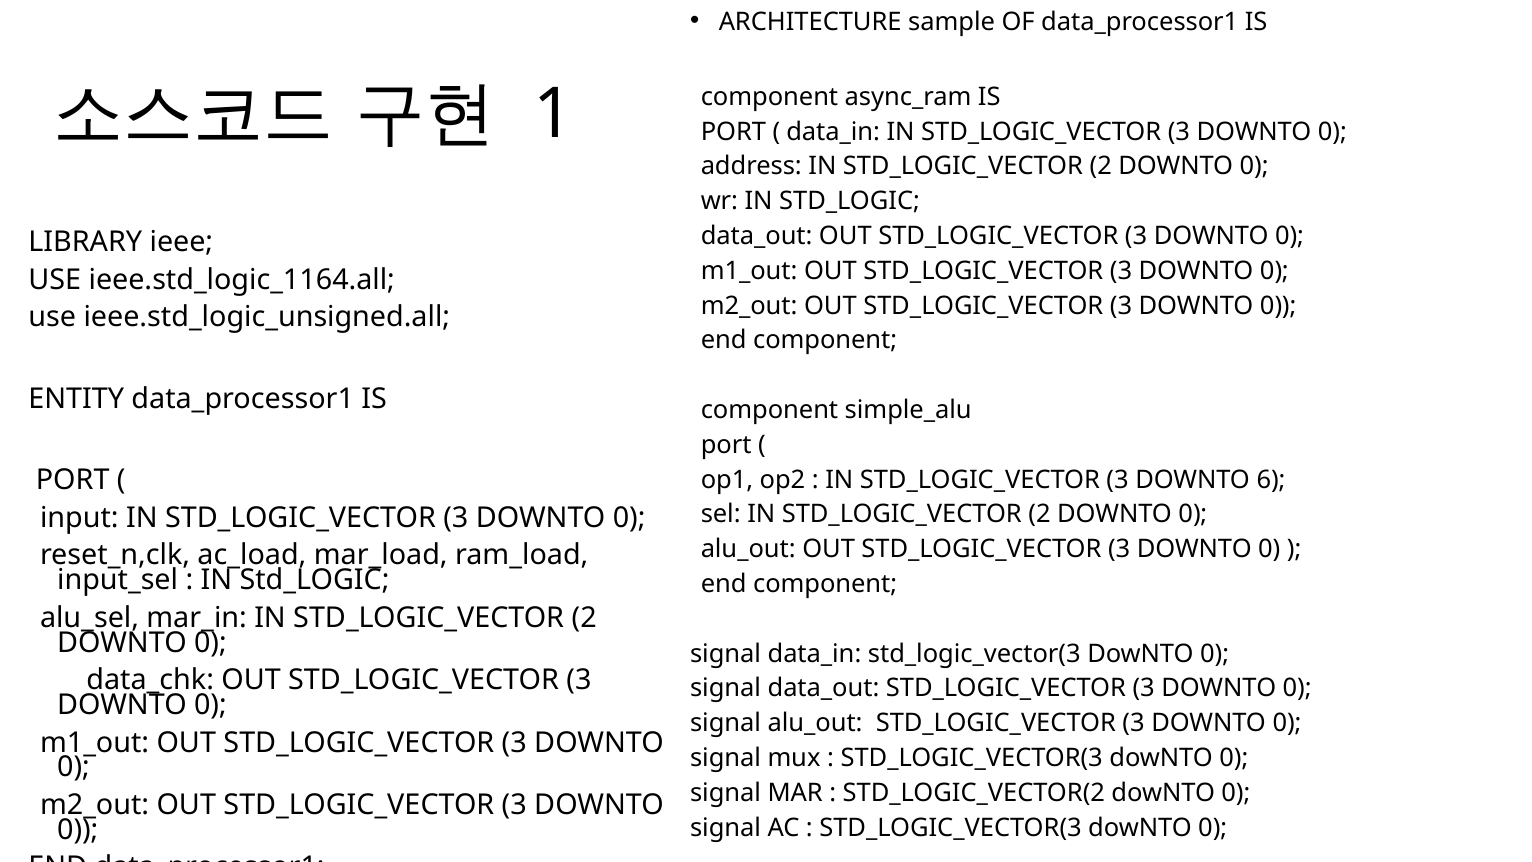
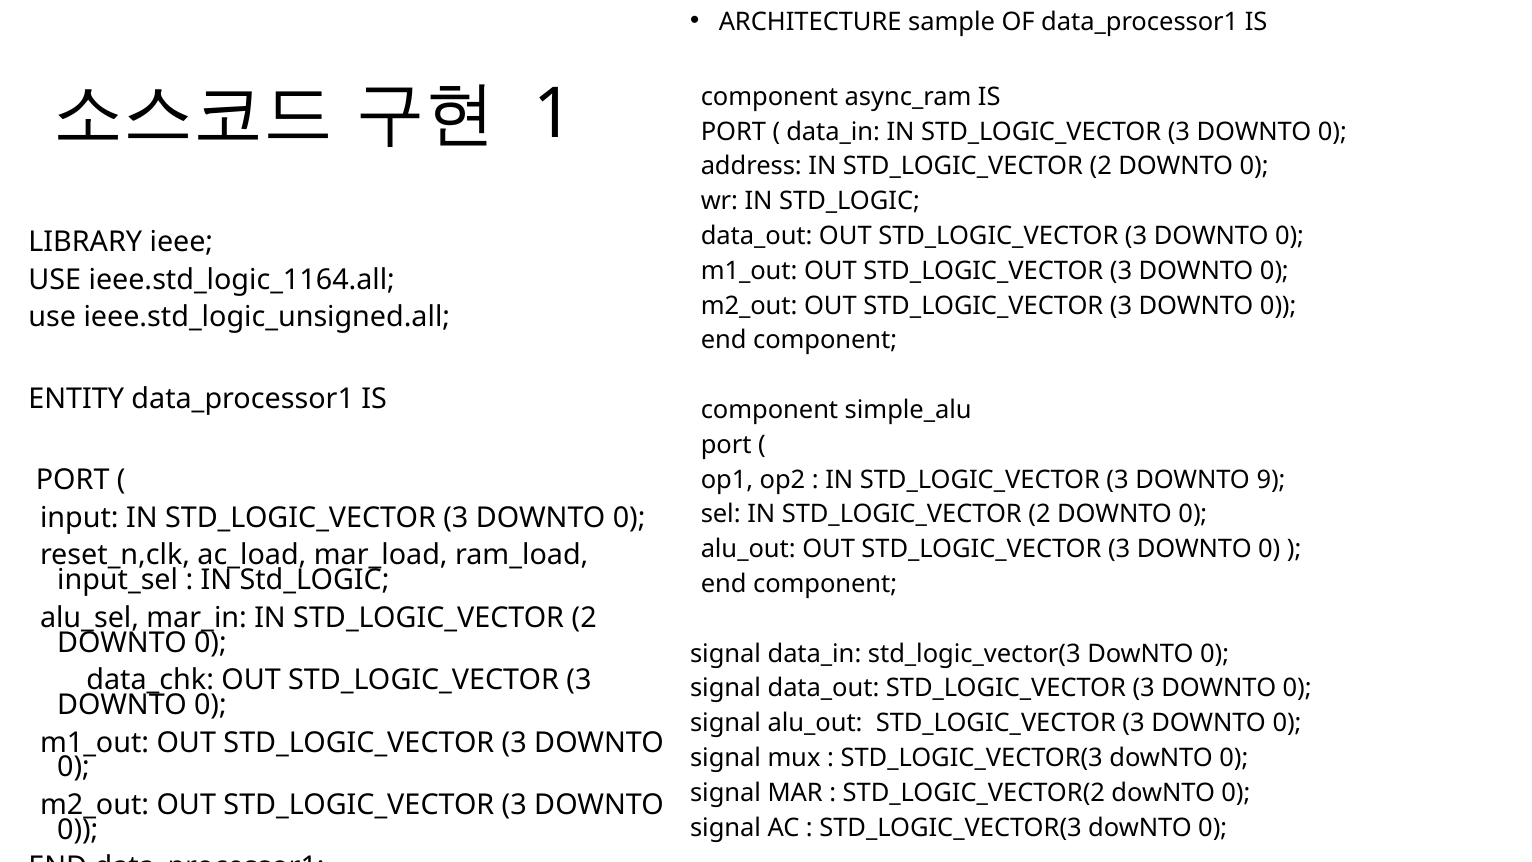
6: 6 -> 9
